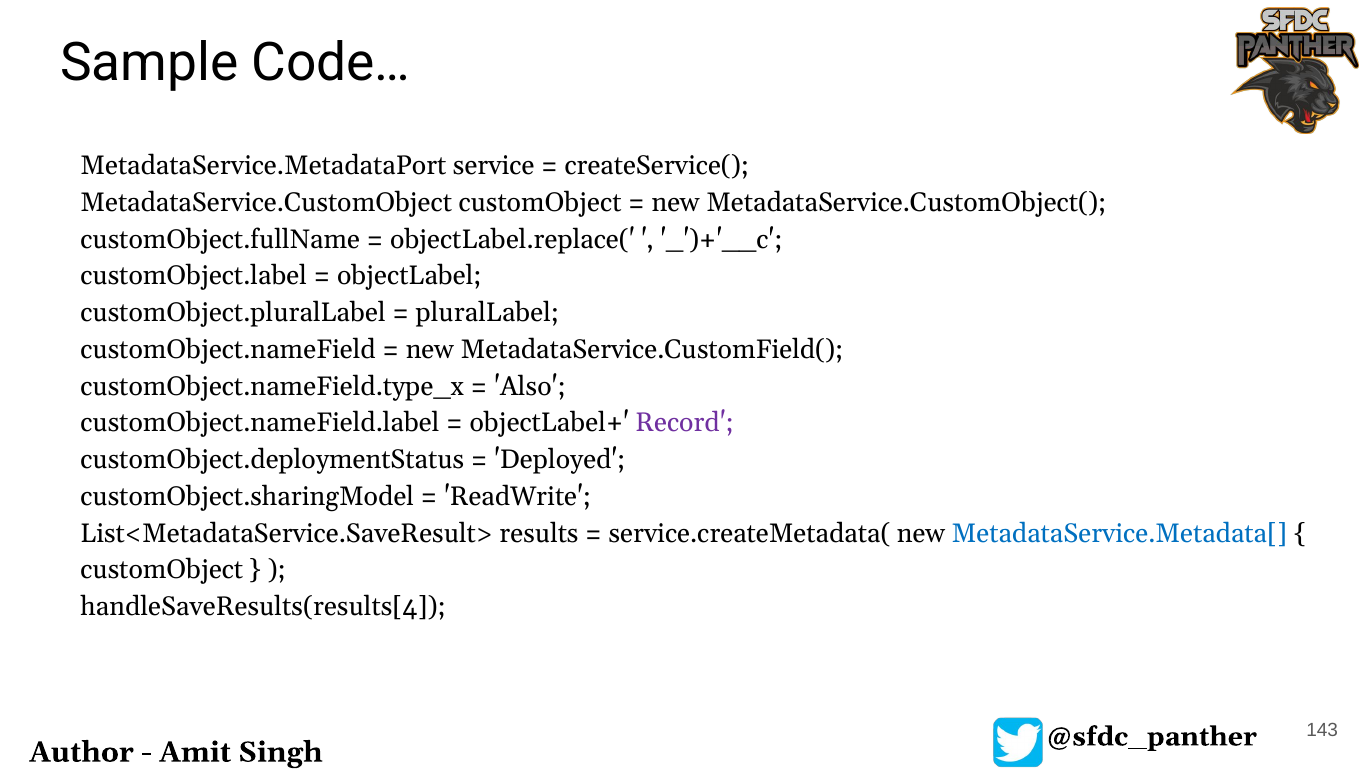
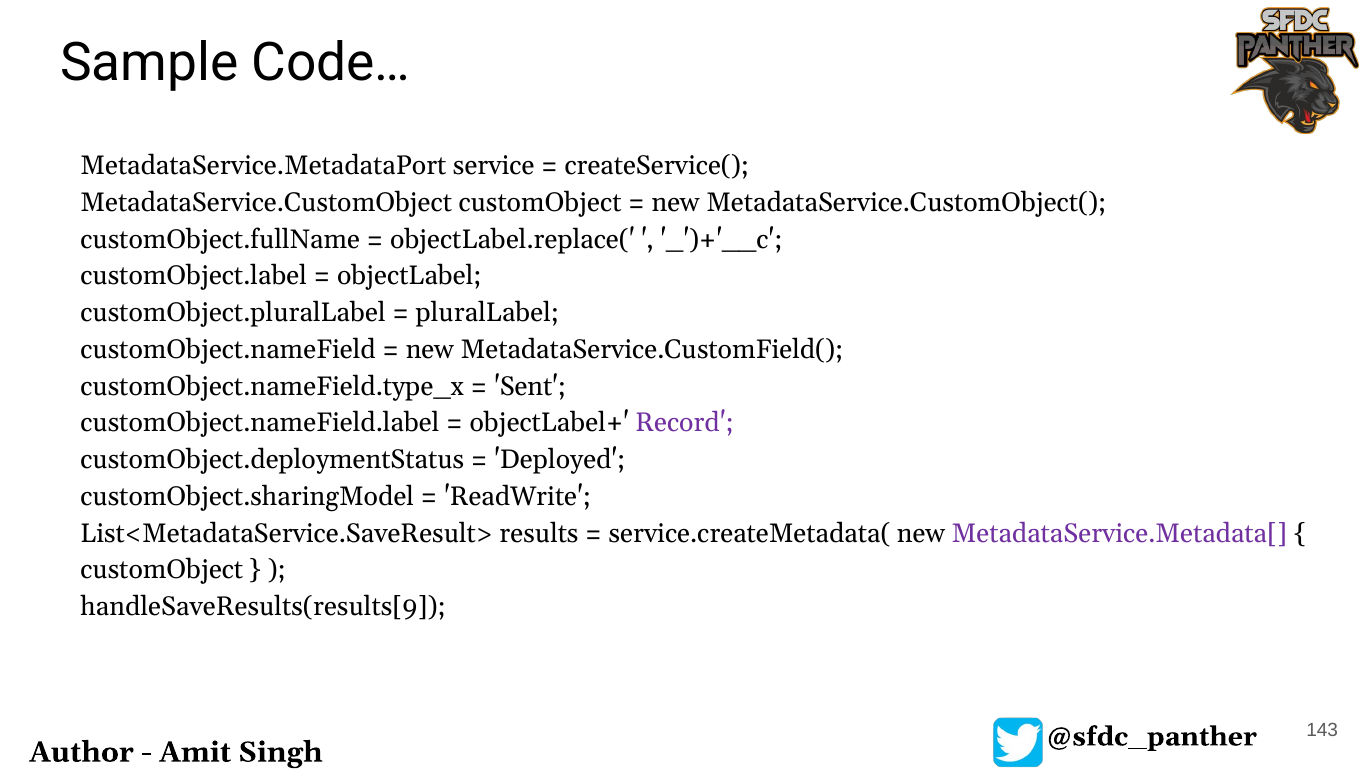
Also: Also -> Sent
MetadataService.Metadata[ colour: blue -> purple
handleSaveResults(results[4: handleSaveResults(results[4 -> handleSaveResults(results[9
